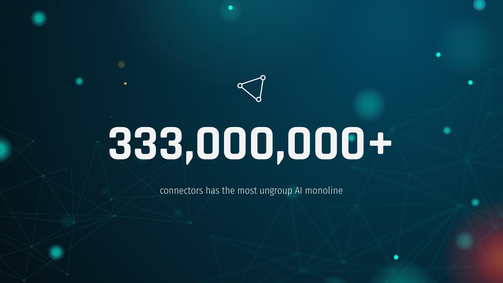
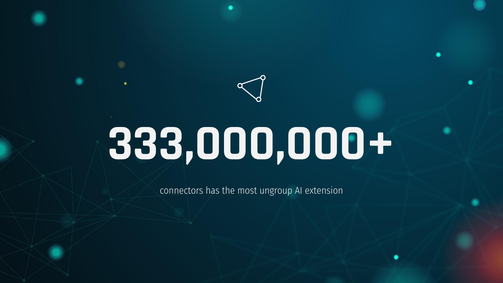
monoline: monoline -> extension
